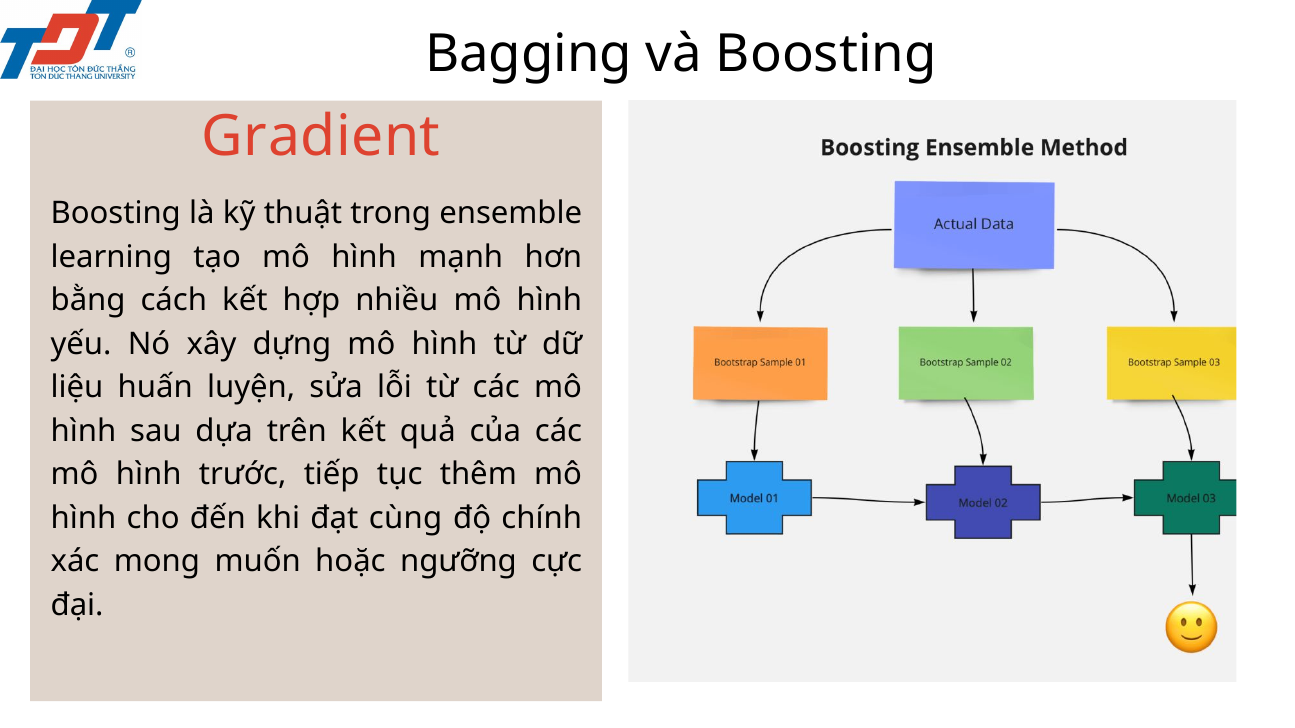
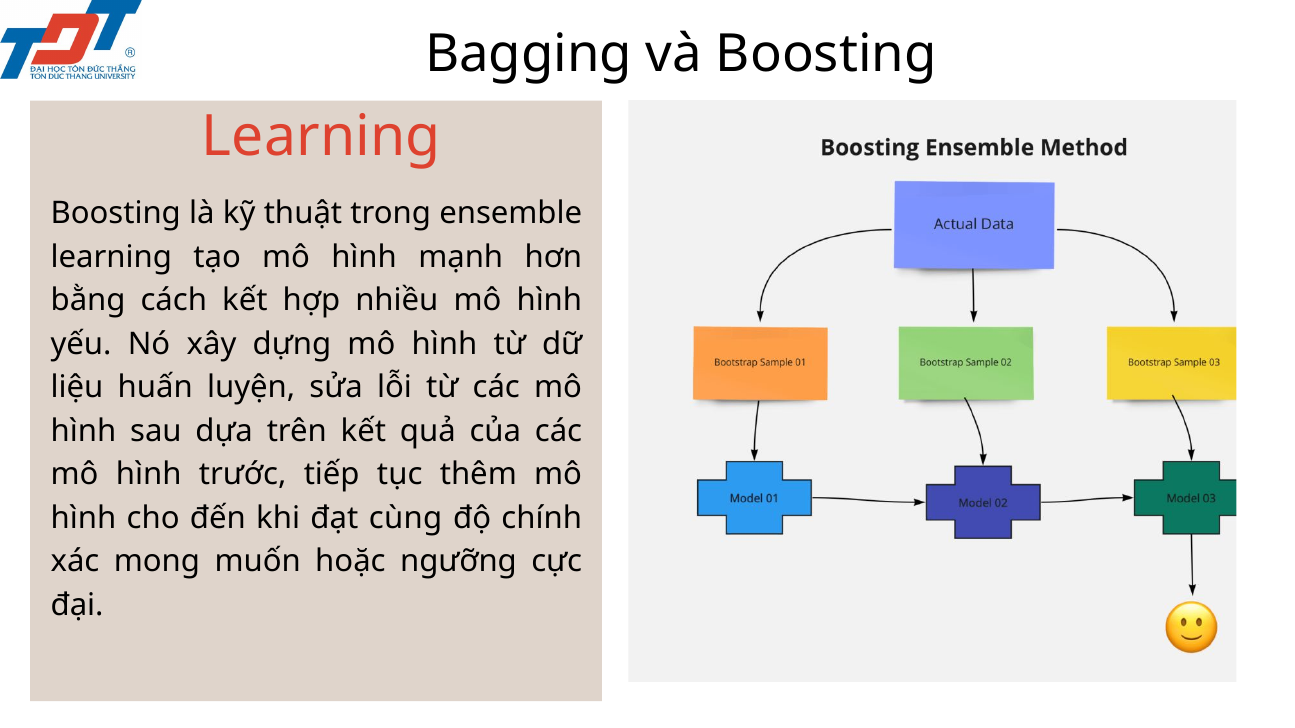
Gradient at (321, 137): Gradient -> Learning
